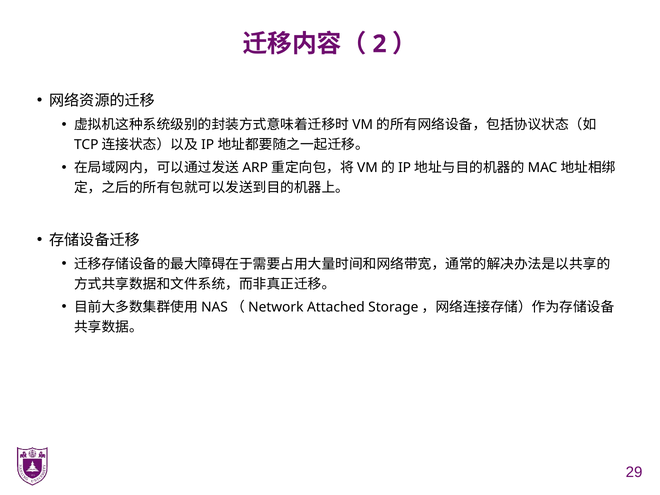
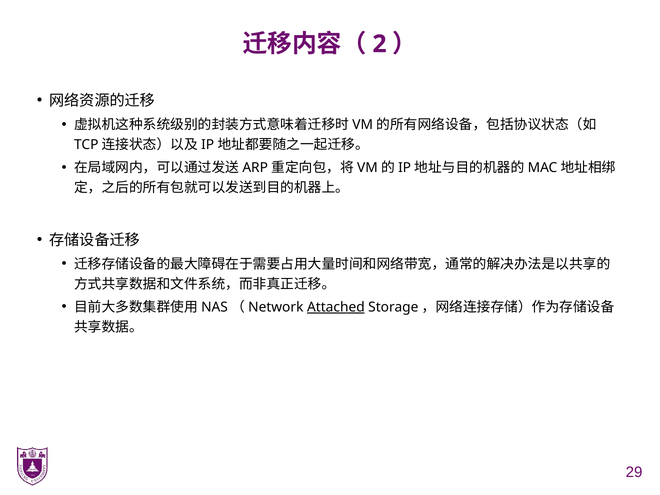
Attached underline: none -> present
